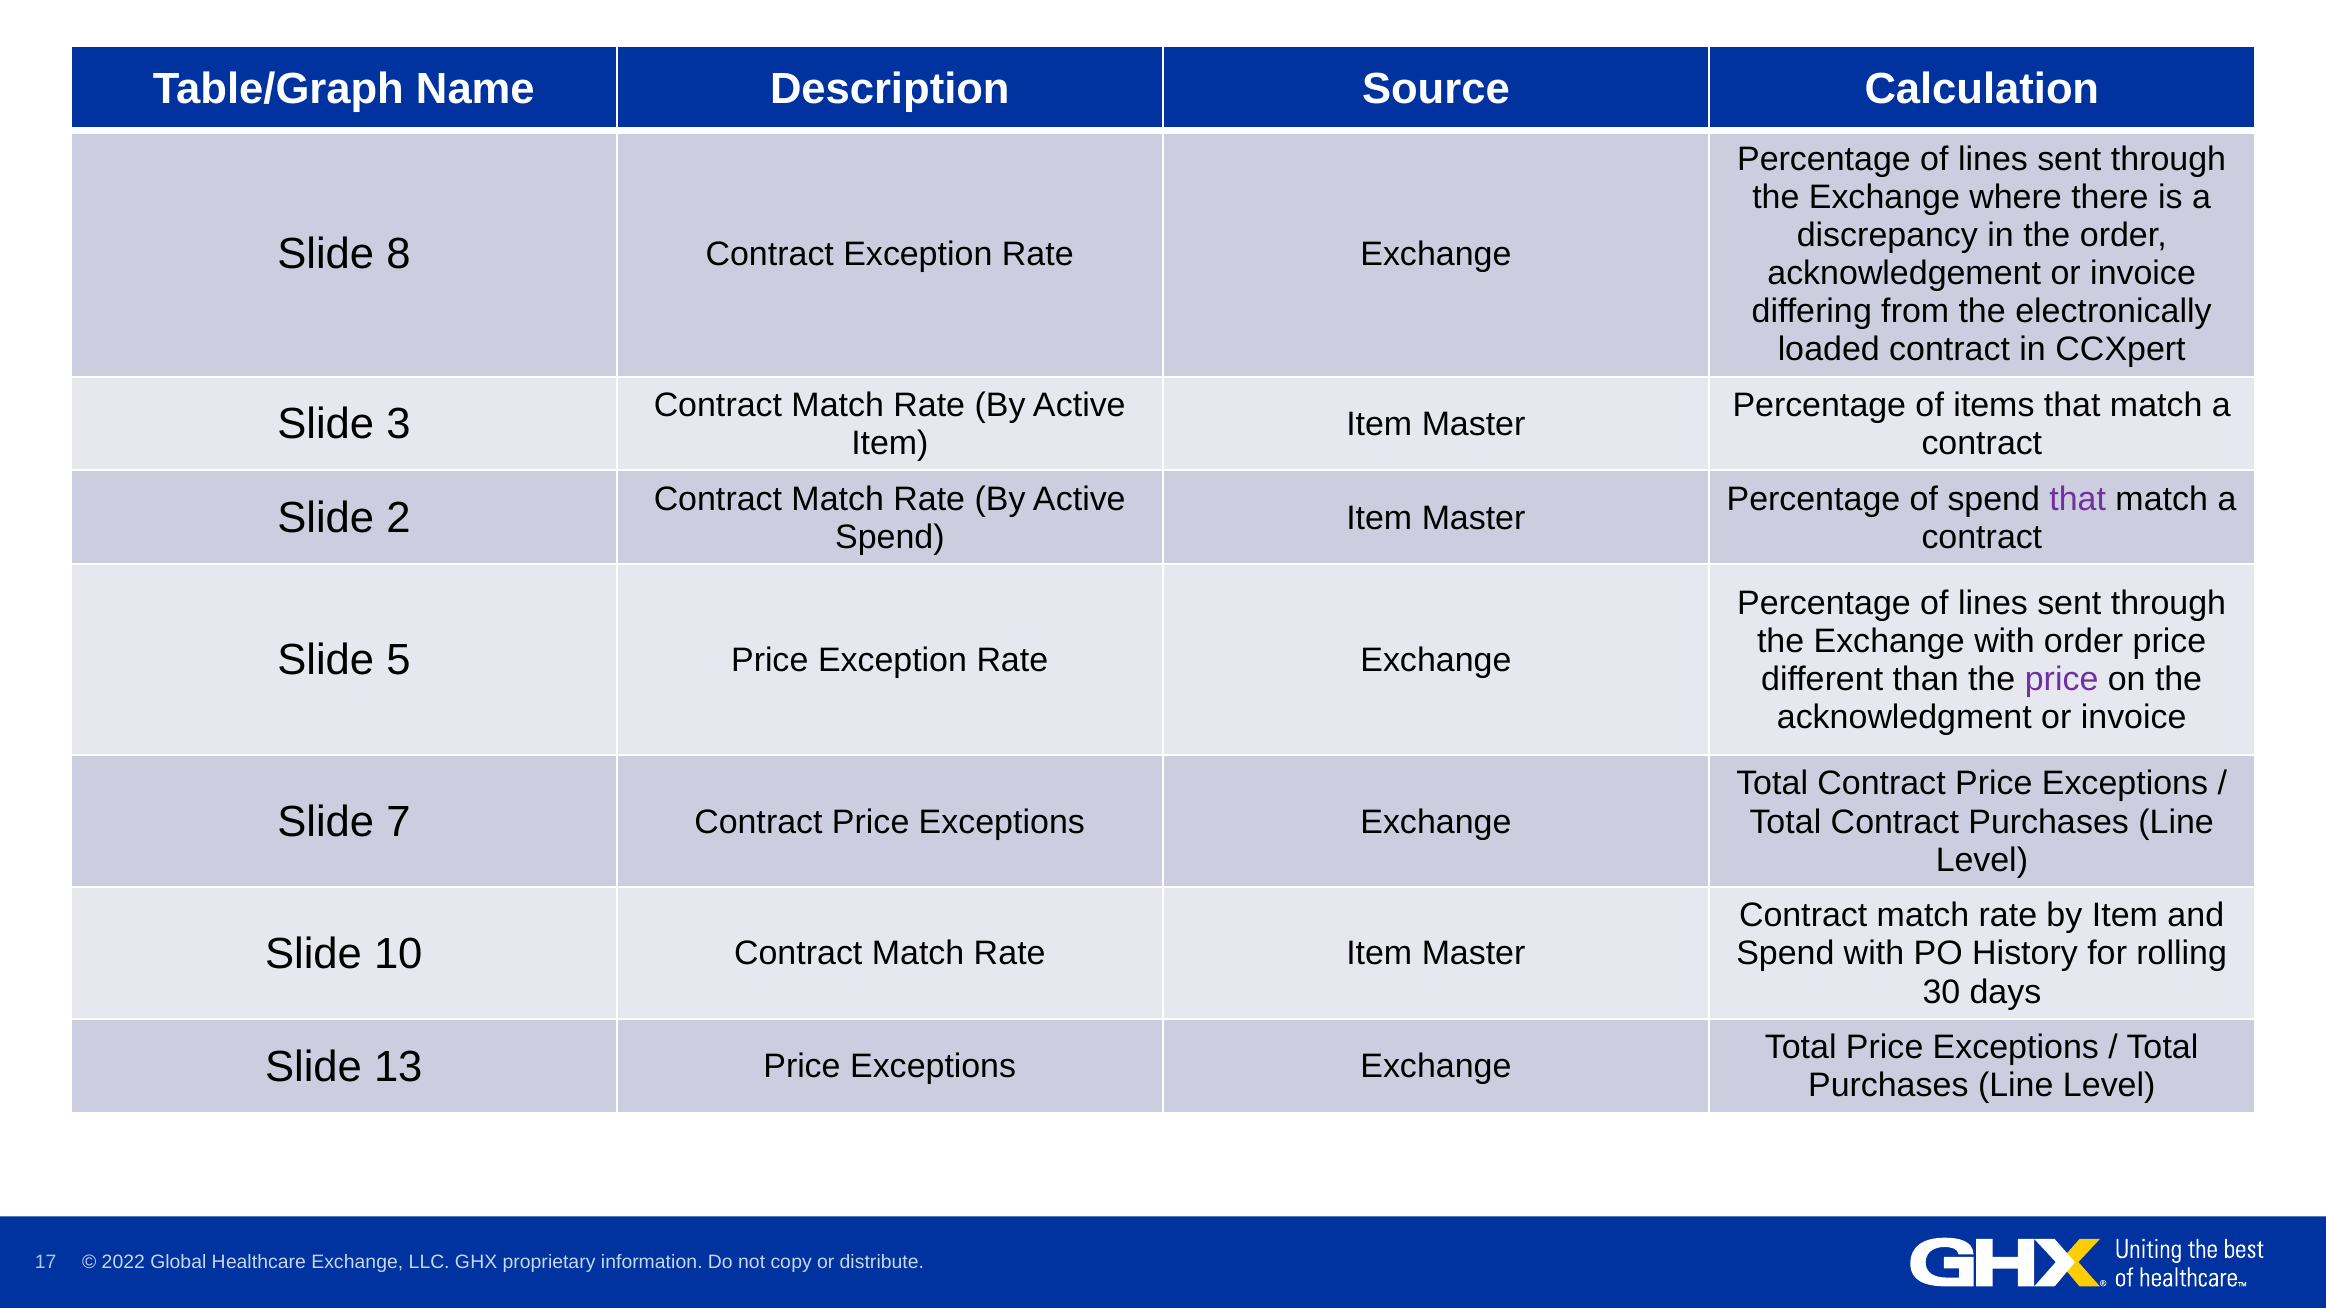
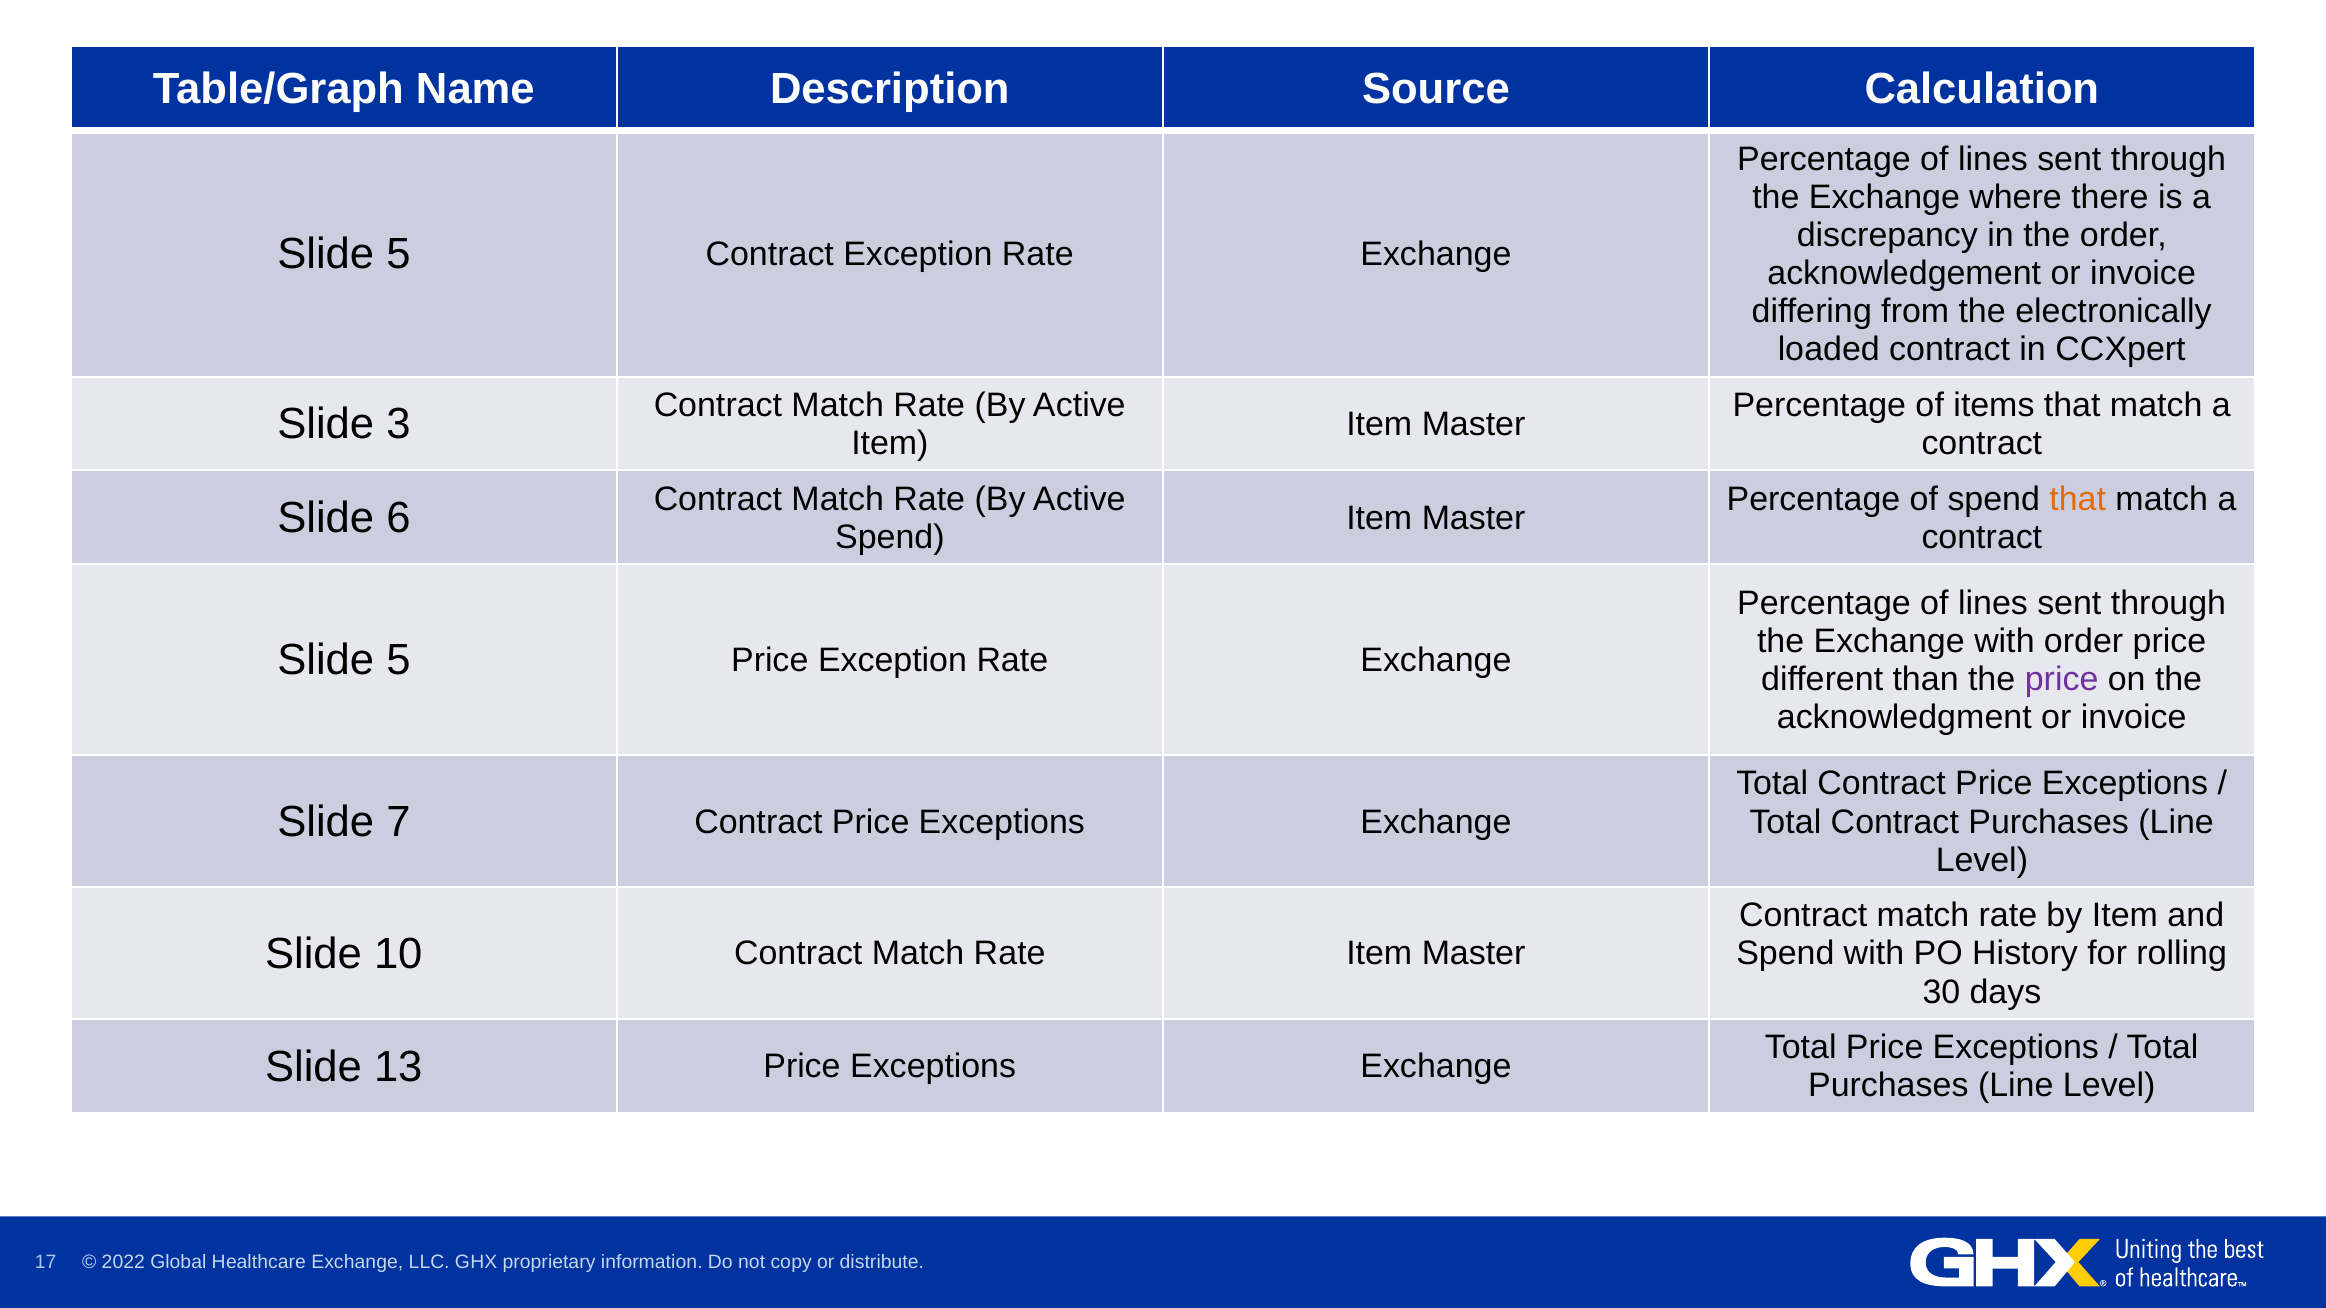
8 at (398, 254): 8 -> 5
that at (2078, 499) colour: purple -> orange
2: 2 -> 6
